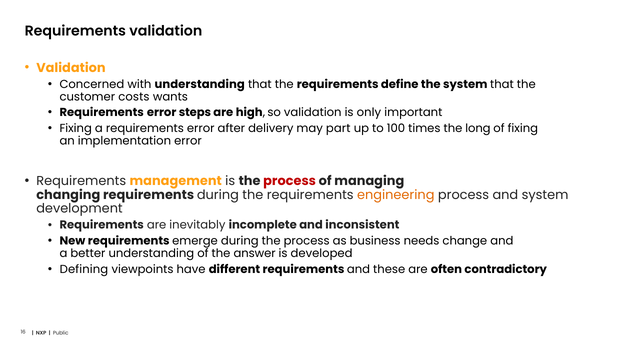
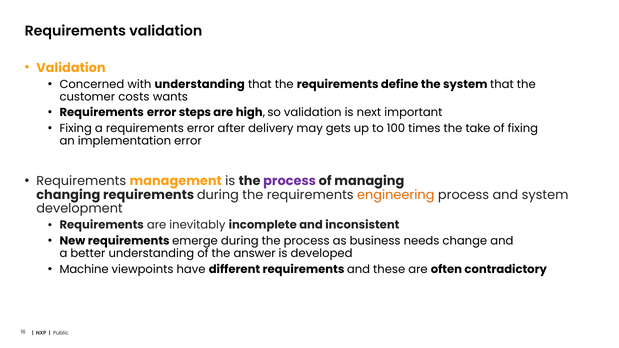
only: only -> next
part: part -> gets
long: long -> take
process at (290, 181) colour: red -> purple
Defining: Defining -> Machine
